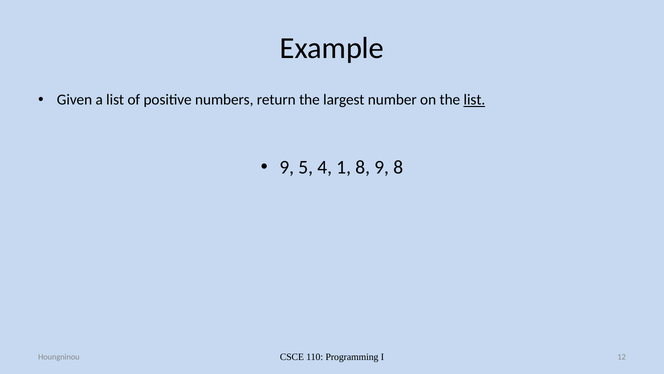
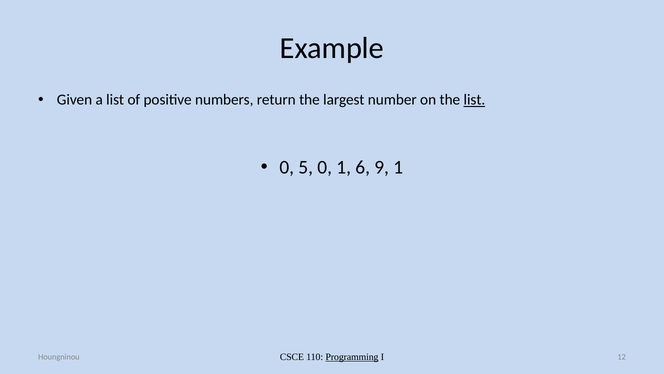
9 at (287, 167): 9 -> 0
5 4: 4 -> 0
1 8: 8 -> 6
9 8: 8 -> 1
Programming underline: none -> present
